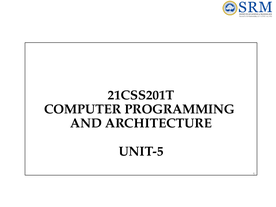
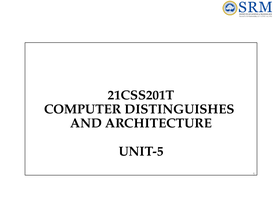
PROGRAMMING: PROGRAMMING -> DISTINGUISHES
